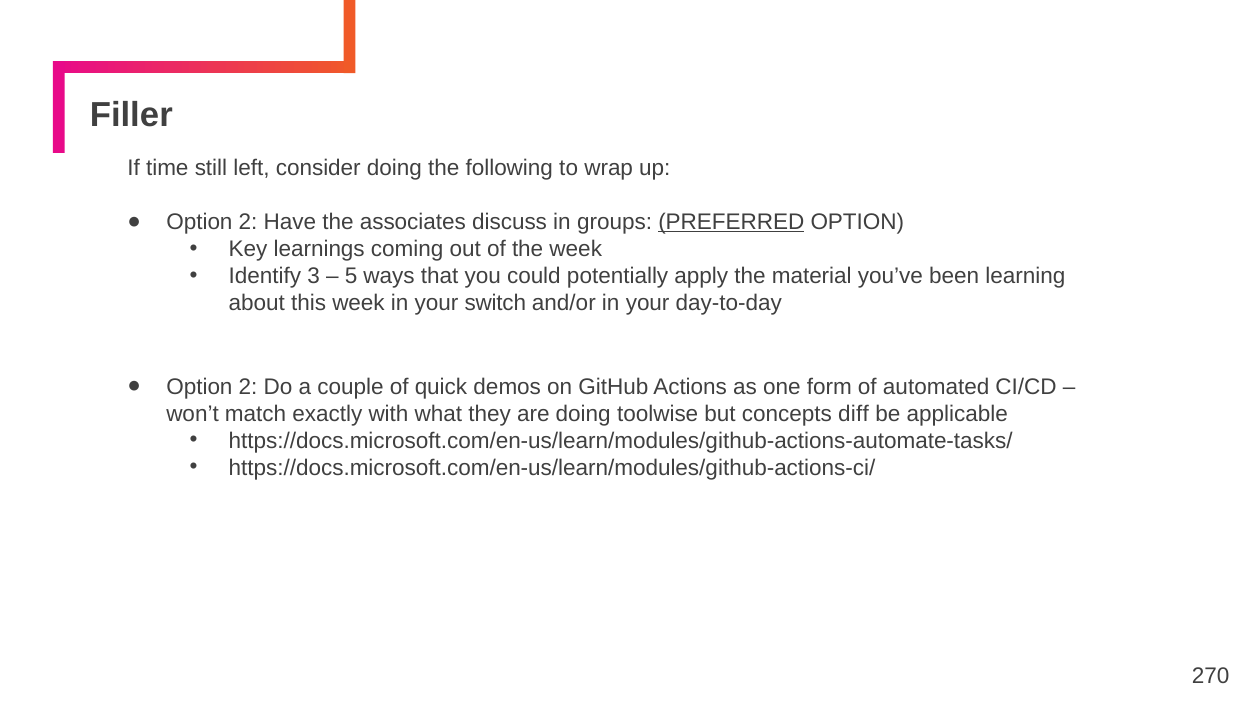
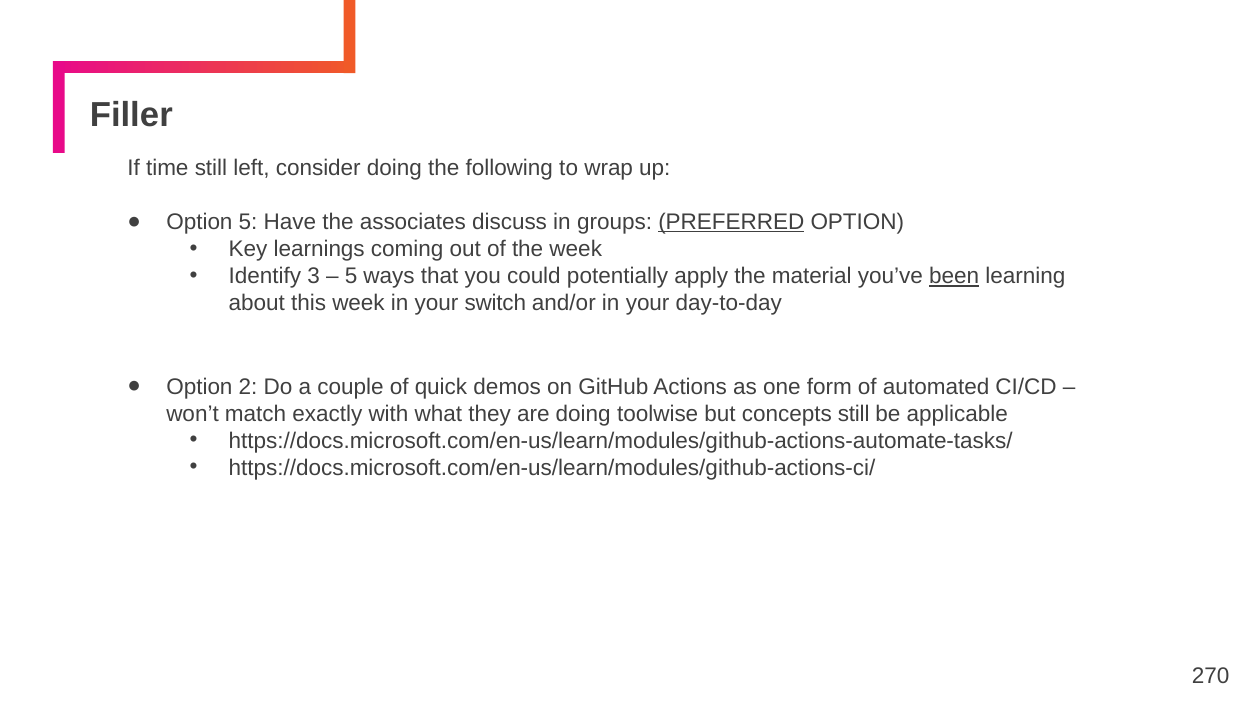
2 at (248, 222): 2 -> 5
been underline: none -> present
concepts diff: diff -> still
